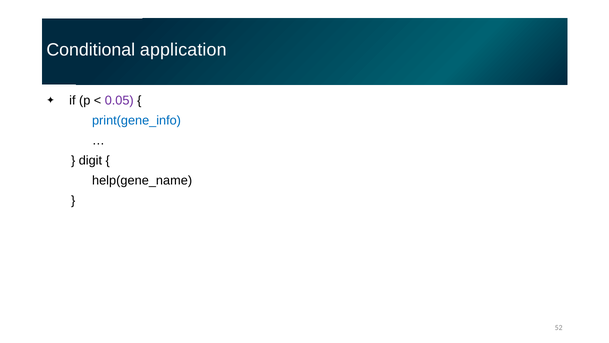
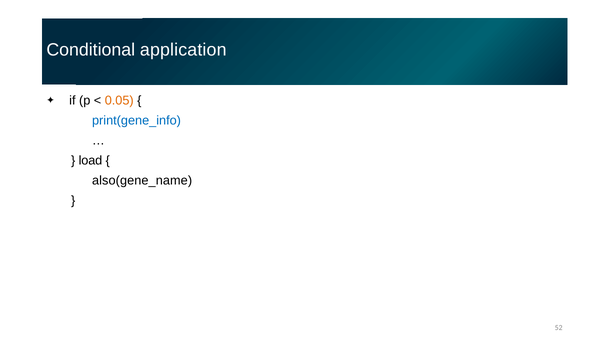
0.05 colour: purple -> orange
digit: digit -> load
help(gene_name: help(gene_name -> also(gene_name
